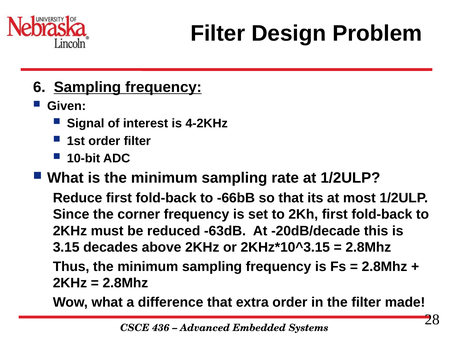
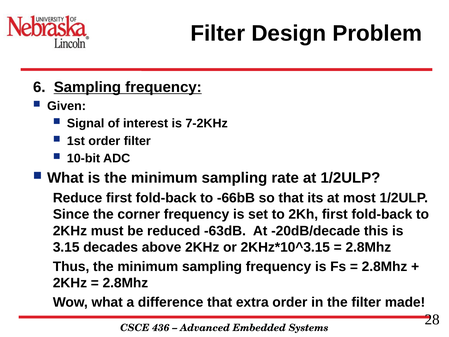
4-2KHz: 4-2KHz -> 7-2KHz
